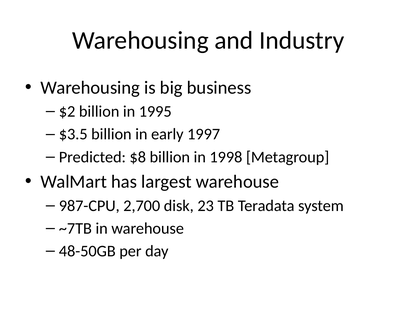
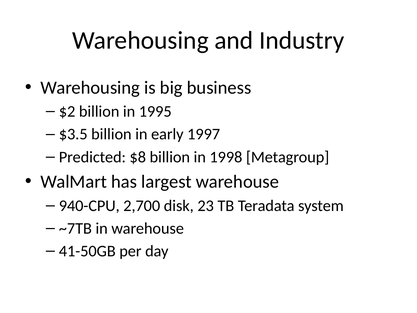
987-CPU: 987-CPU -> 940-CPU
48-50GB: 48-50GB -> 41-50GB
